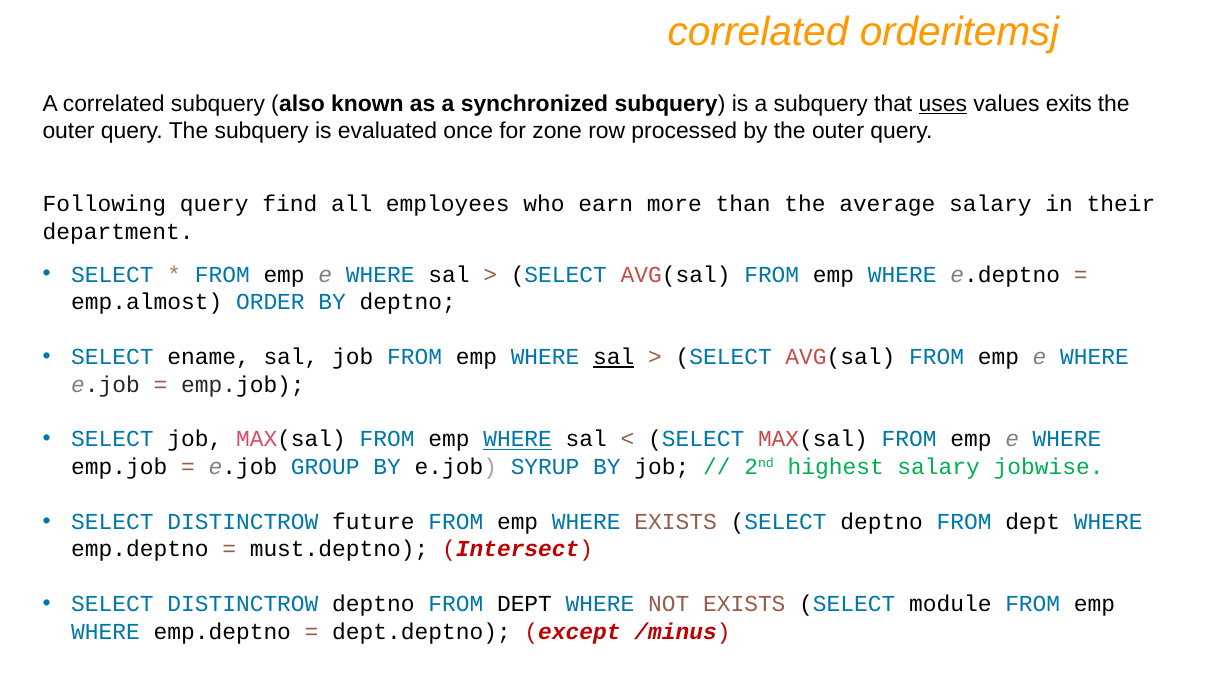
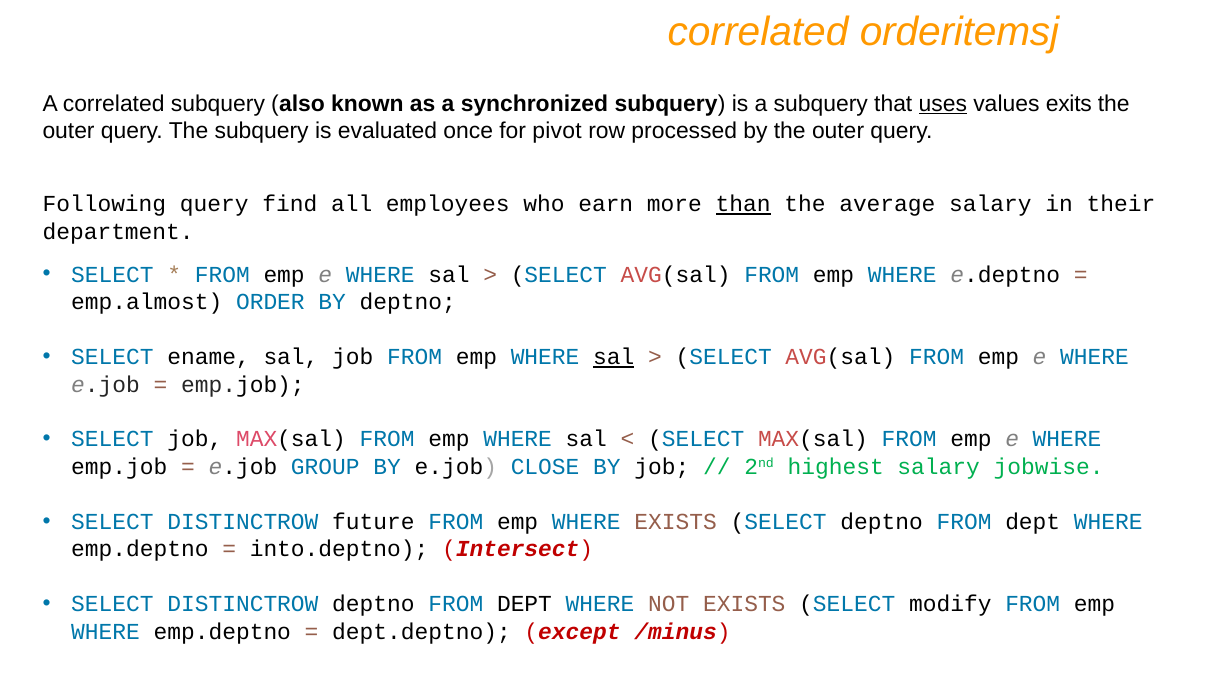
zone: zone -> pivot
than underline: none -> present
WHERE at (518, 439) underline: present -> none
SYRUP: SYRUP -> CLOSE
must.deptno: must.deptno -> into.deptno
module: module -> modify
